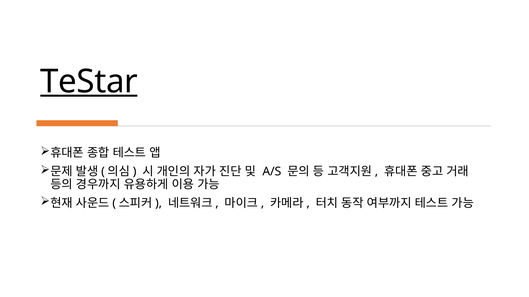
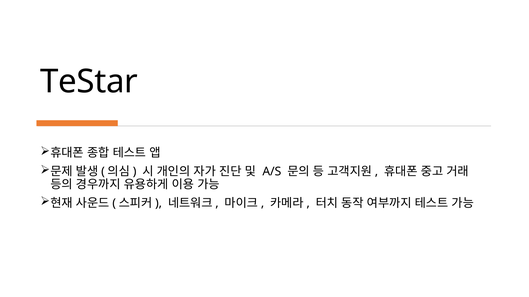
TeStar underline: present -> none
